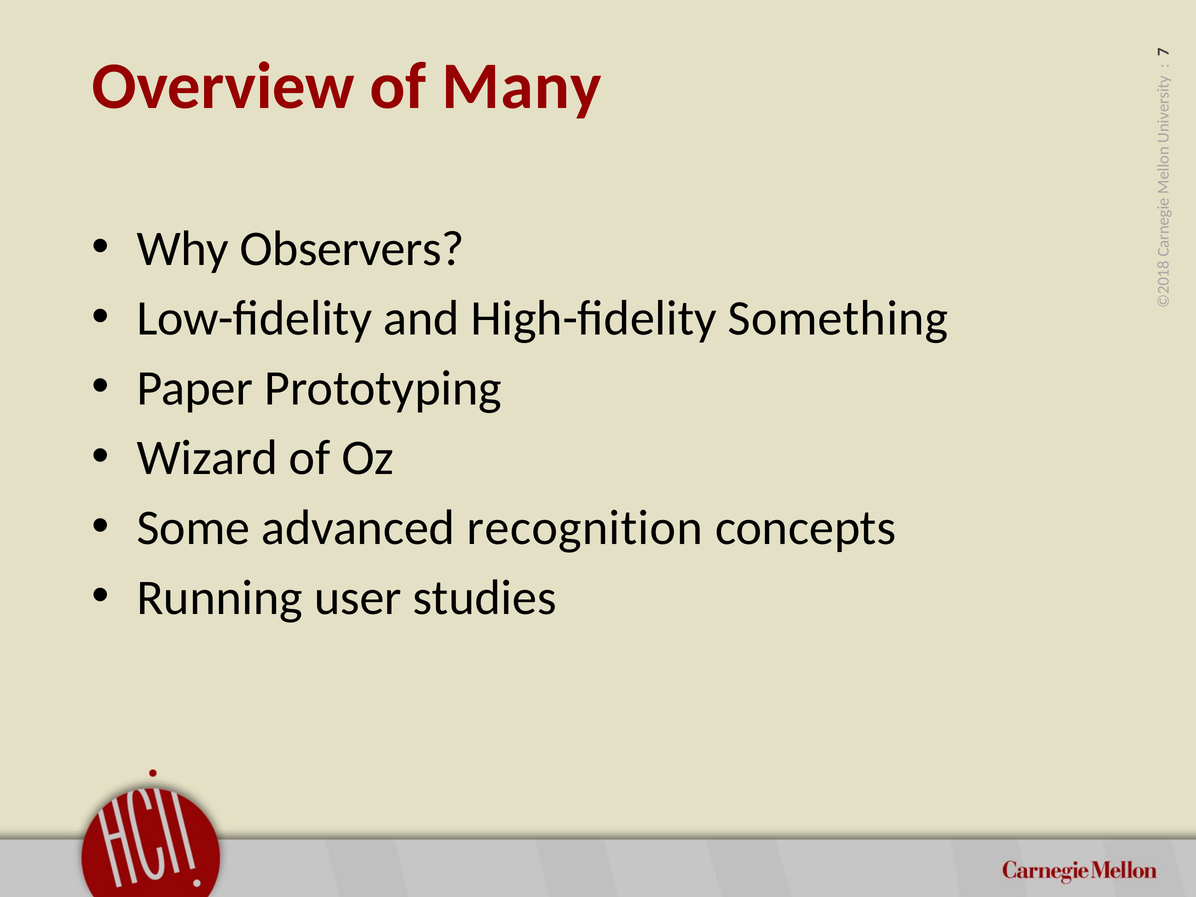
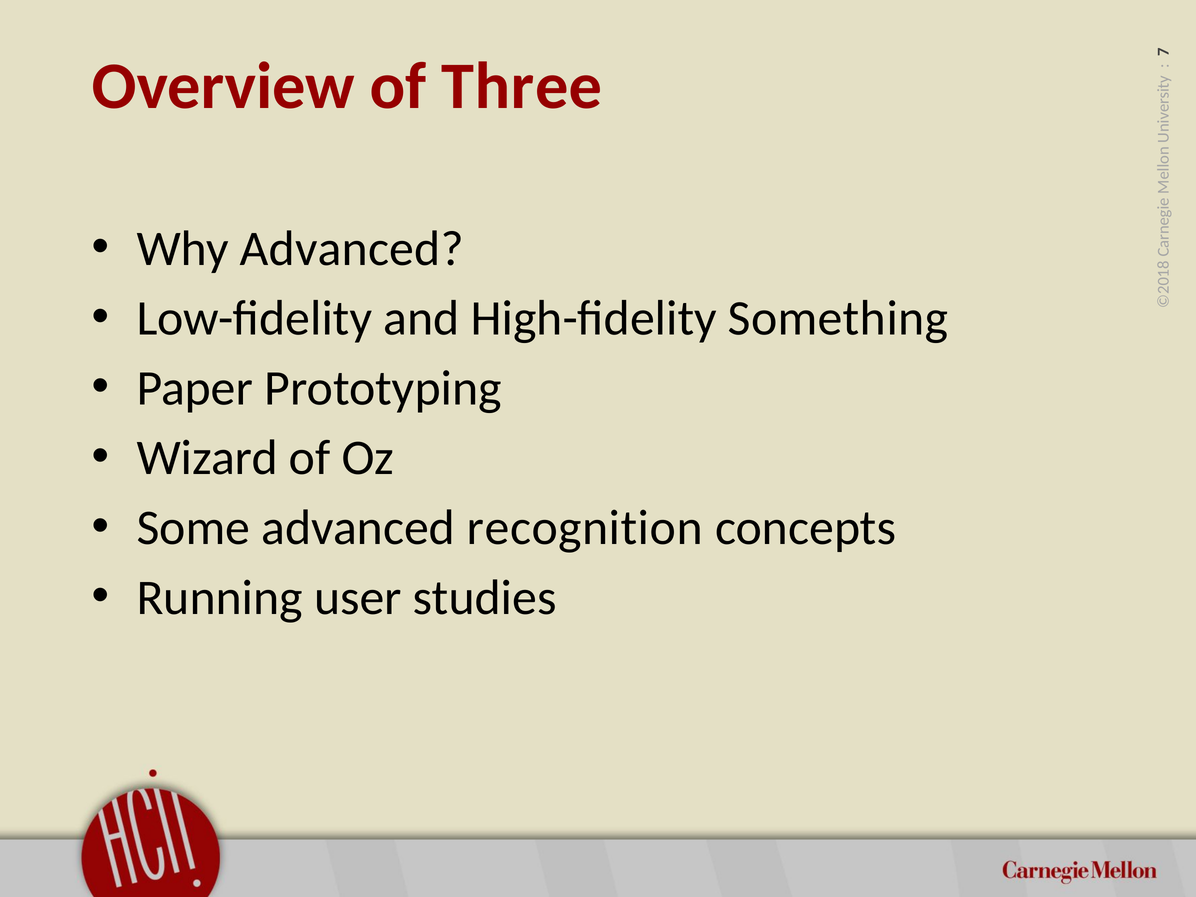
Many: Many -> Three
Why Observers: Observers -> Advanced
